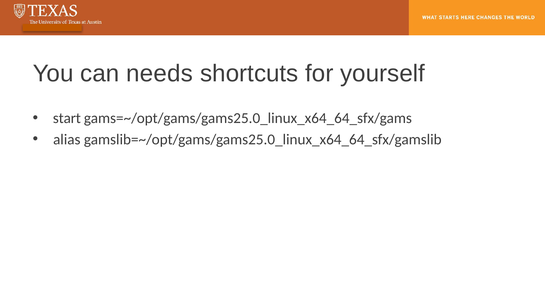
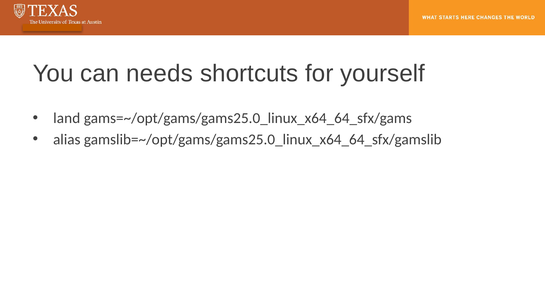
start: start -> land
